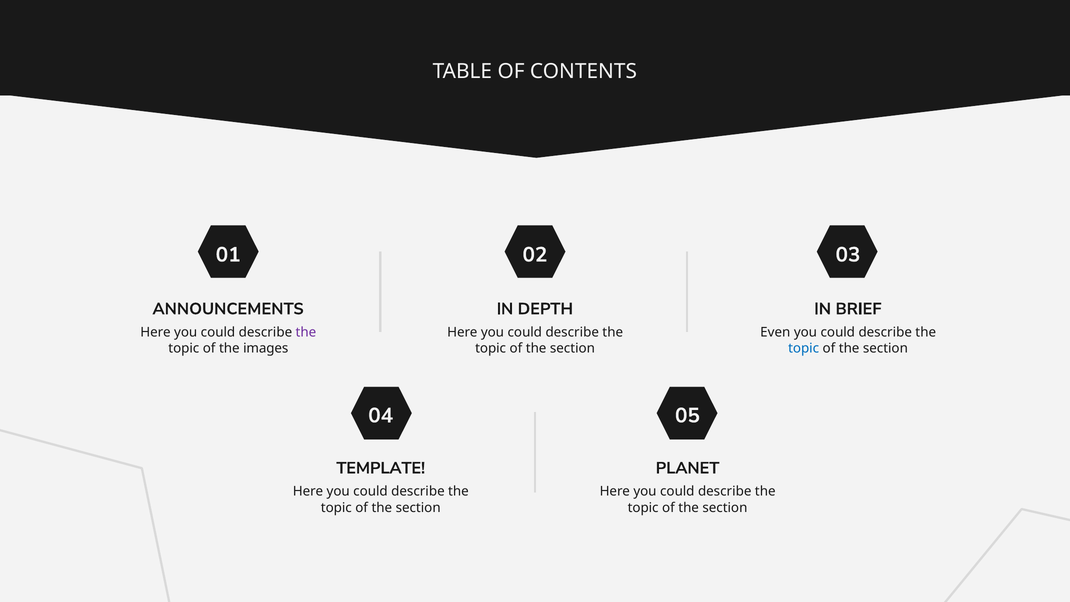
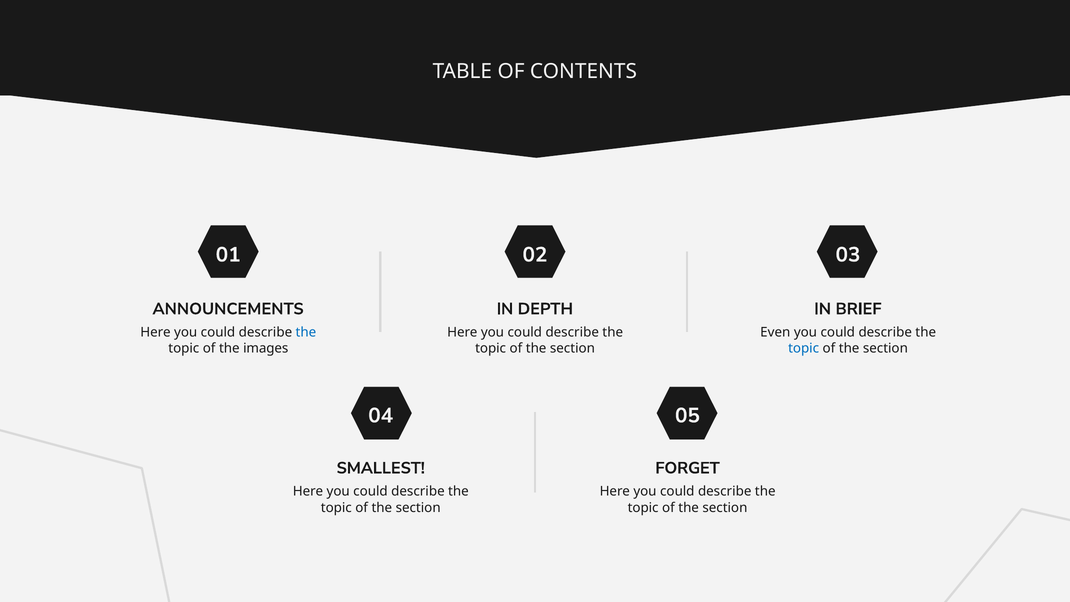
the at (306, 332) colour: purple -> blue
TEMPLATE: TEMPLATE -> SMALLEST
PLANET: PLANET -> FORGET
